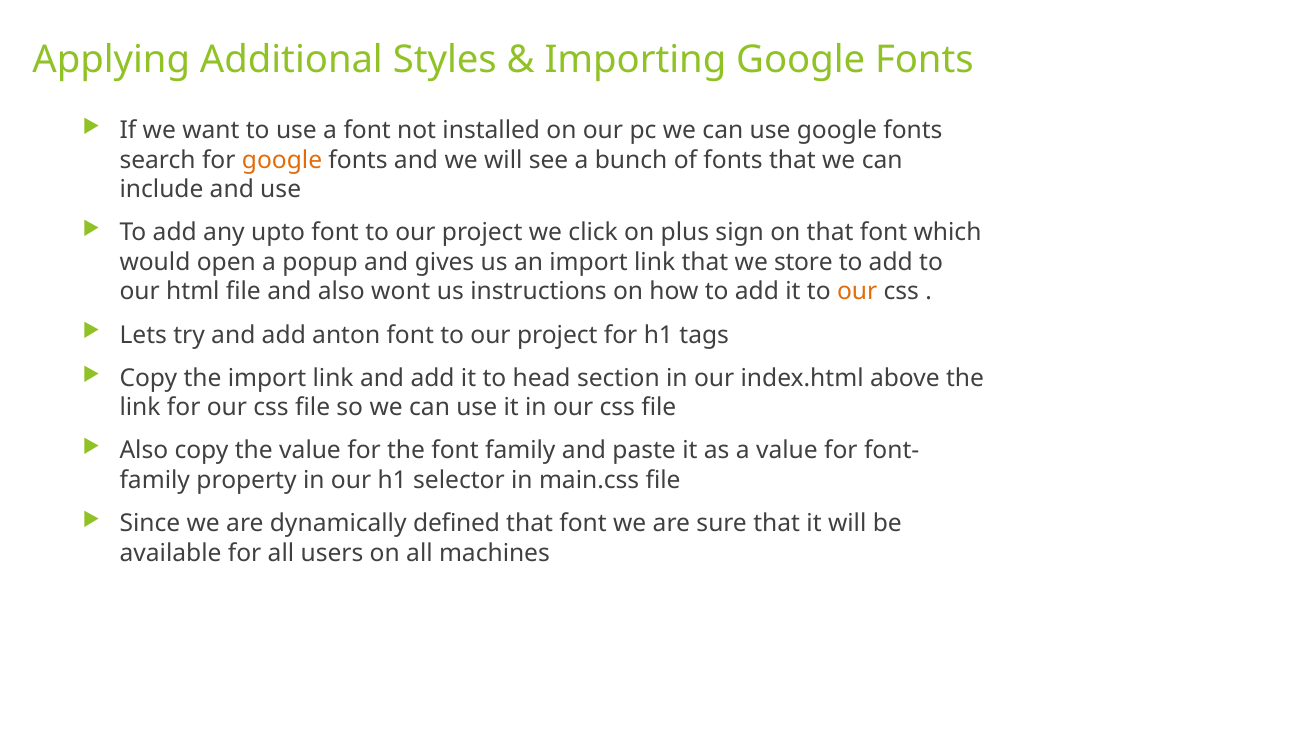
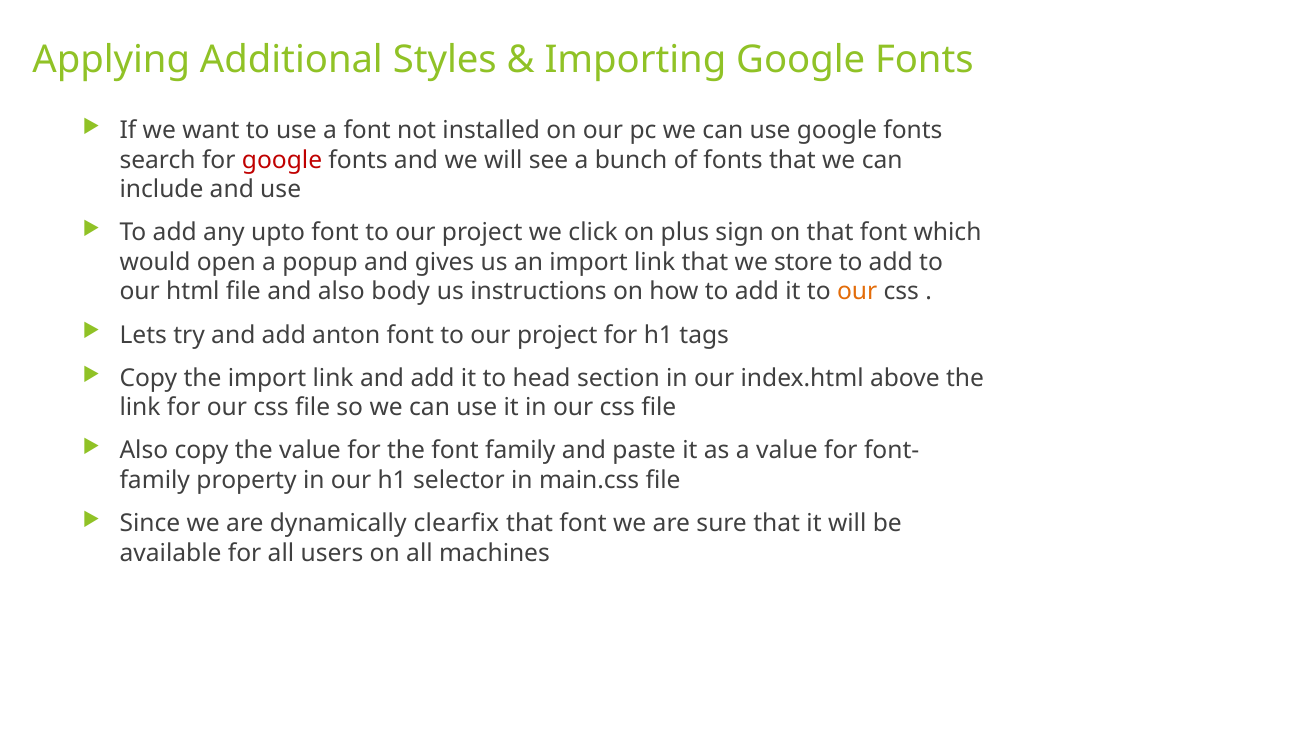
google at (282, 160) colour: orange -> red
wont: wont -> body
defined: defined -> clearfix
